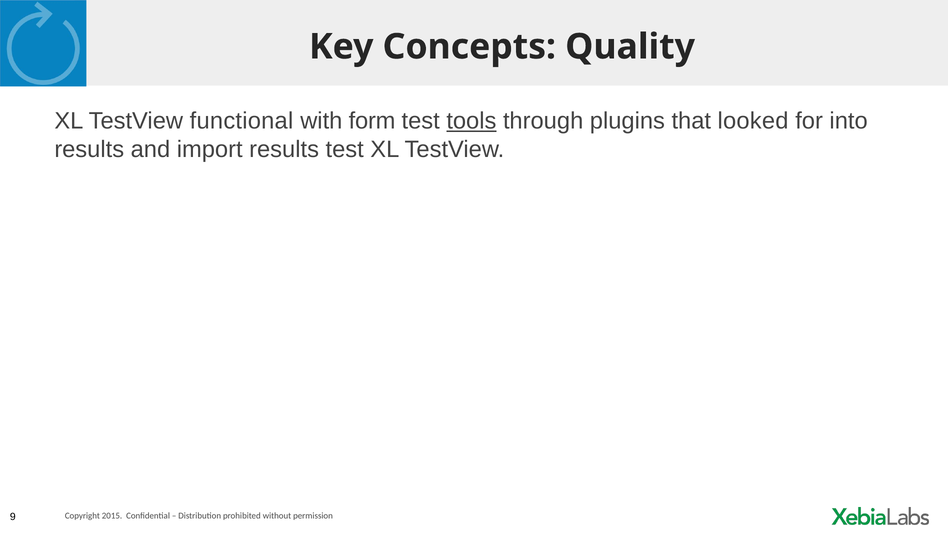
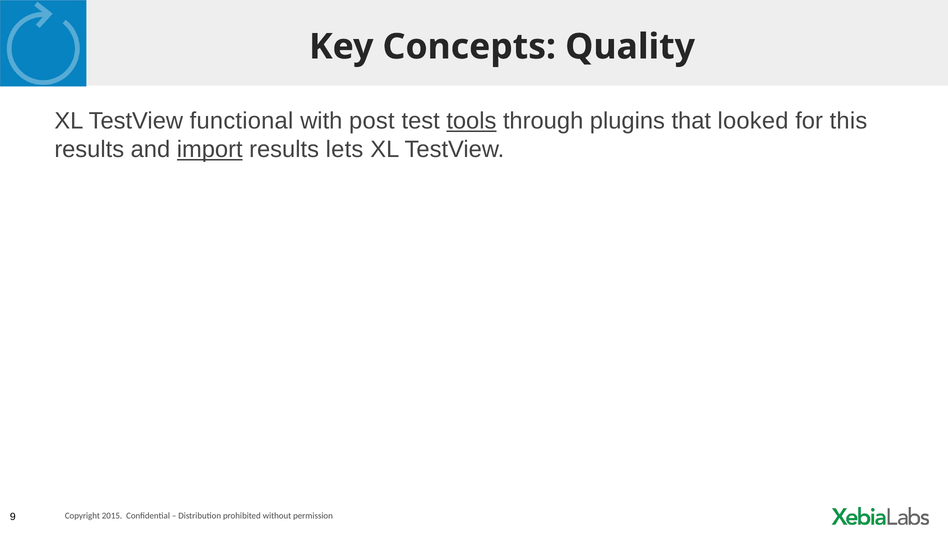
form: form -> post
into: into -> this
import underline: none -> present
results test: test -> lets
